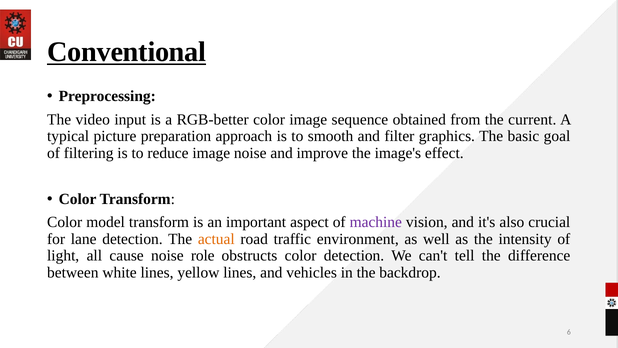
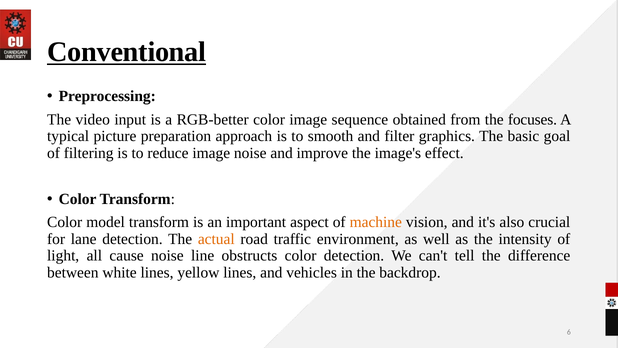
current: current -> focuses
machine colour: purple -> orange
role: role -> line
